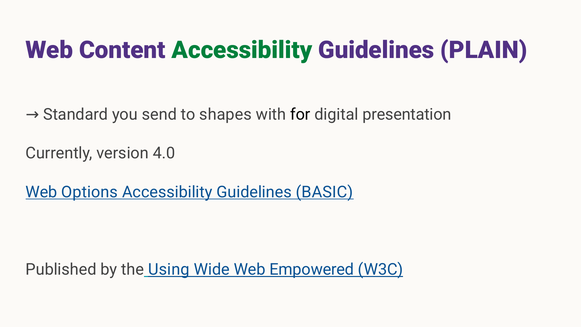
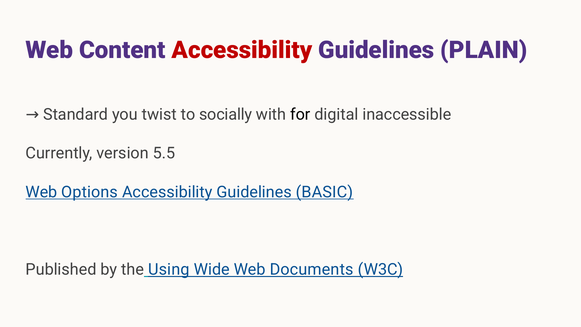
Accessibility at (242, 50) colour: green -> red
send: send -> twist
shapes: shapes -> socially
presentation: presentation -> inaccessible
4.0: 4.0 -> 5.5
Empowered: Empowered -> Documents
